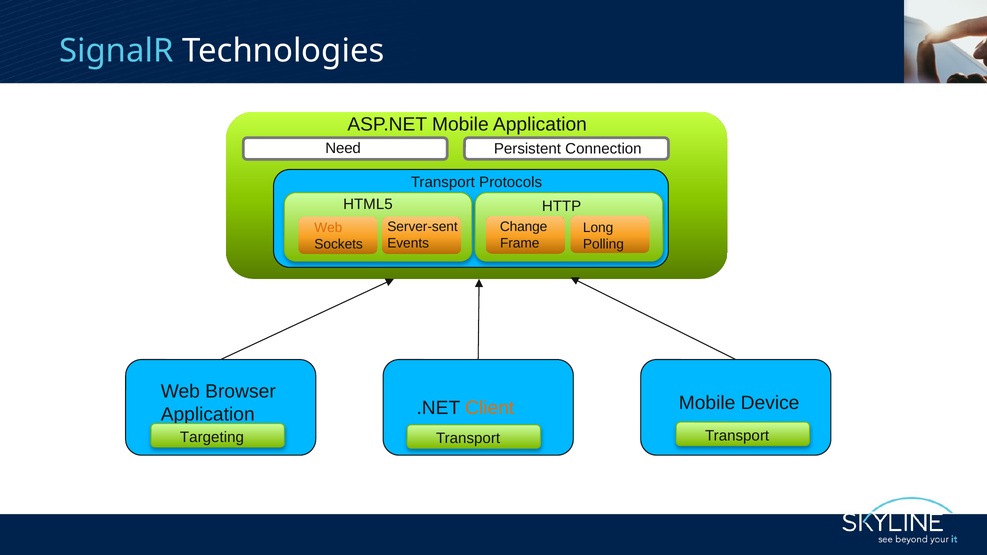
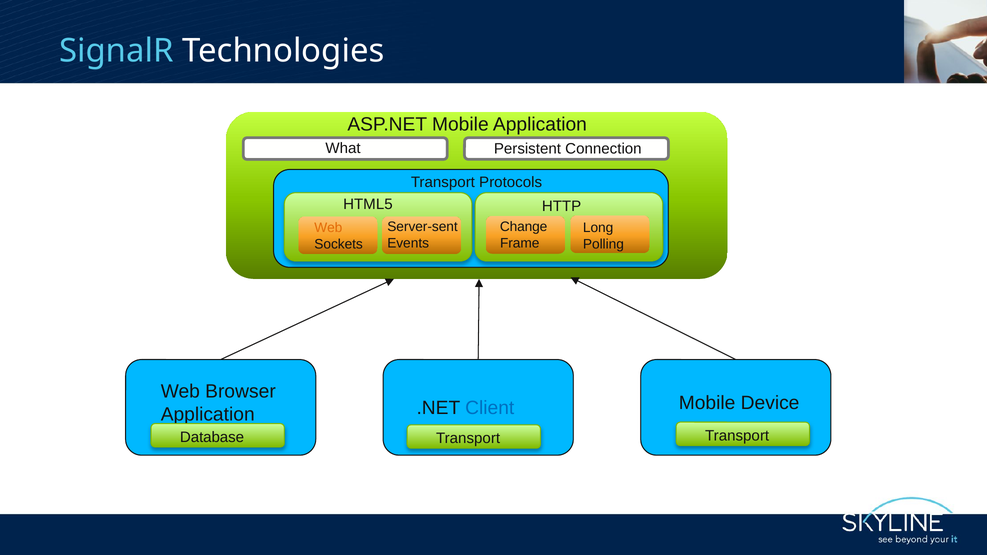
Need: Need -> What
Client colour: orange -> blue
Targeting: Targeting -> Database
